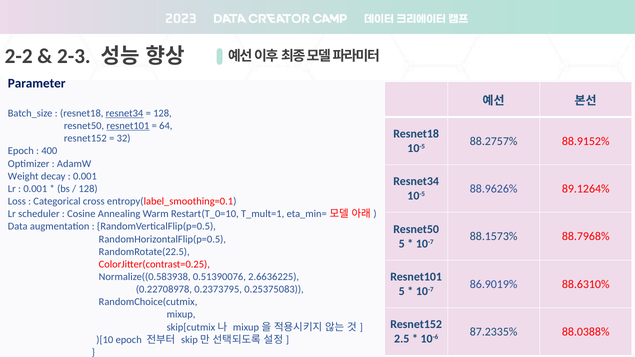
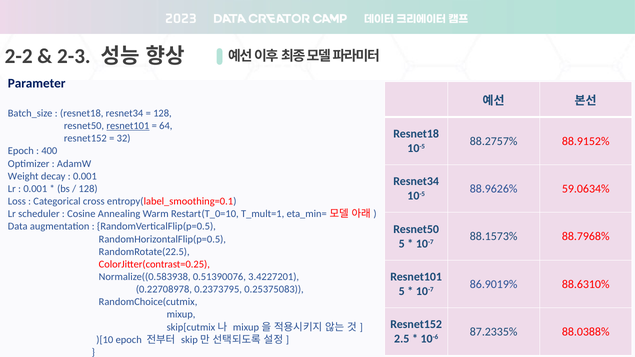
resnet34 at (124, 113) underline: present -> none
89.1264%: 89.1264% -> 59.0634%
2.6636225: 2.6636225 -> 3.4227201
